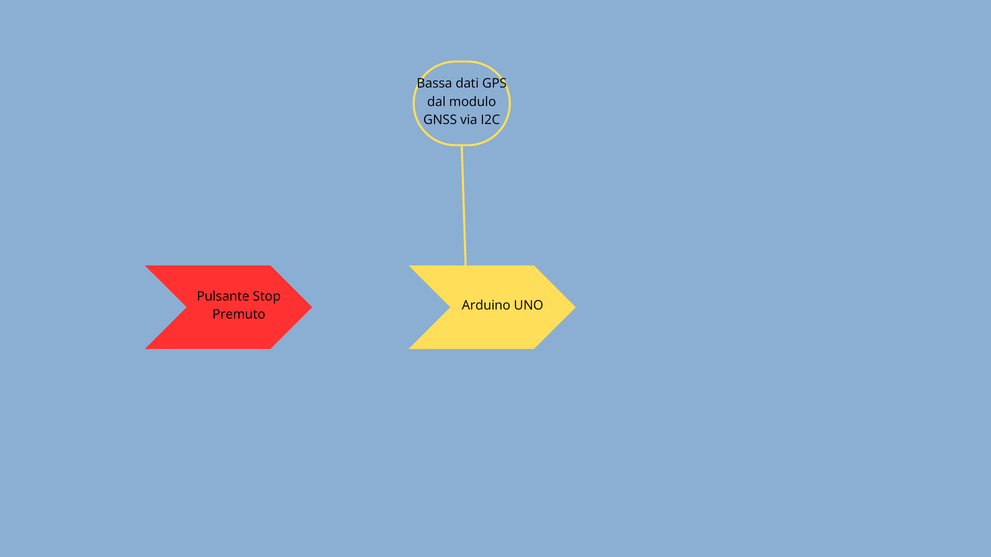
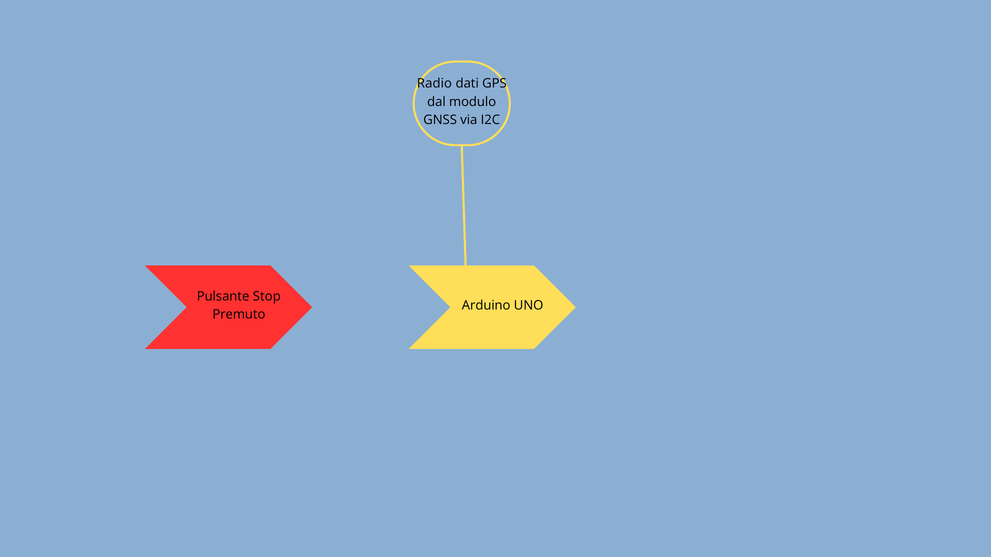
Bassa: Bassa -> Radio
